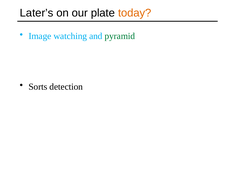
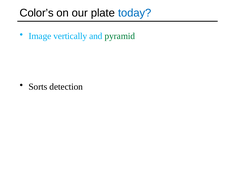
Later’s: Later’s -> Color’s
today colour: orange -> blue
watching: watching -> vertically
